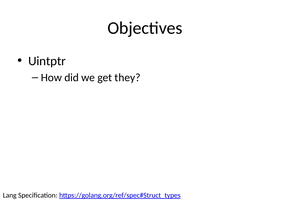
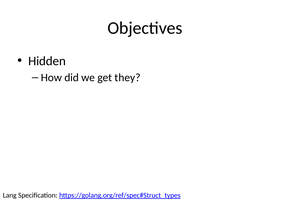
Uintptr: Uintptr -> Hidden
